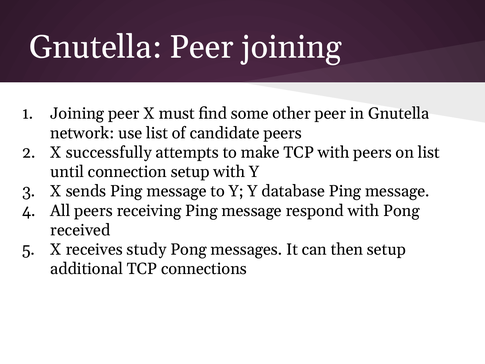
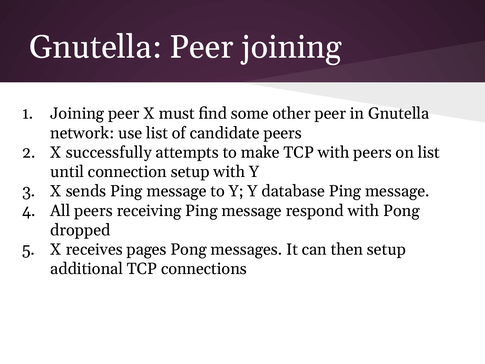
received: received -> dropped
study: study -> pages
